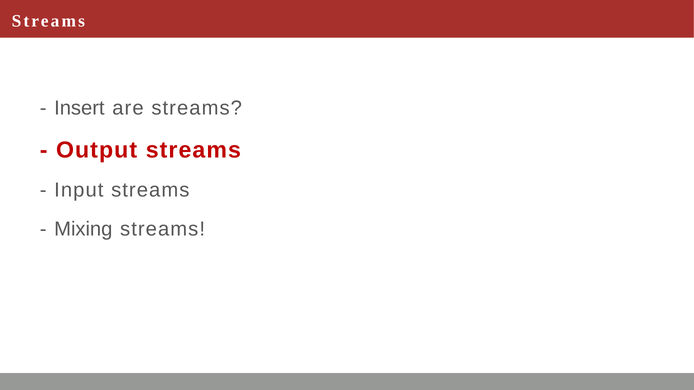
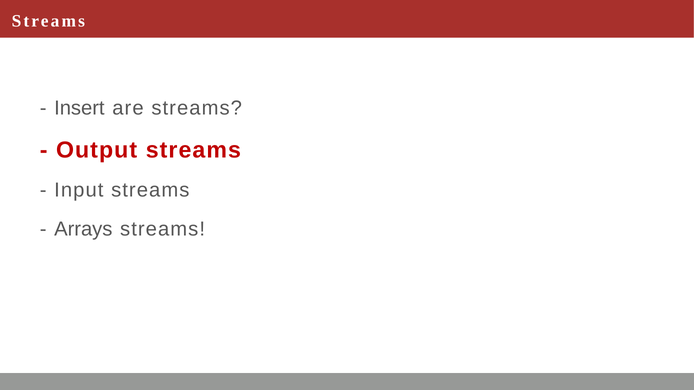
Mixing: Mixing -> Arrays
